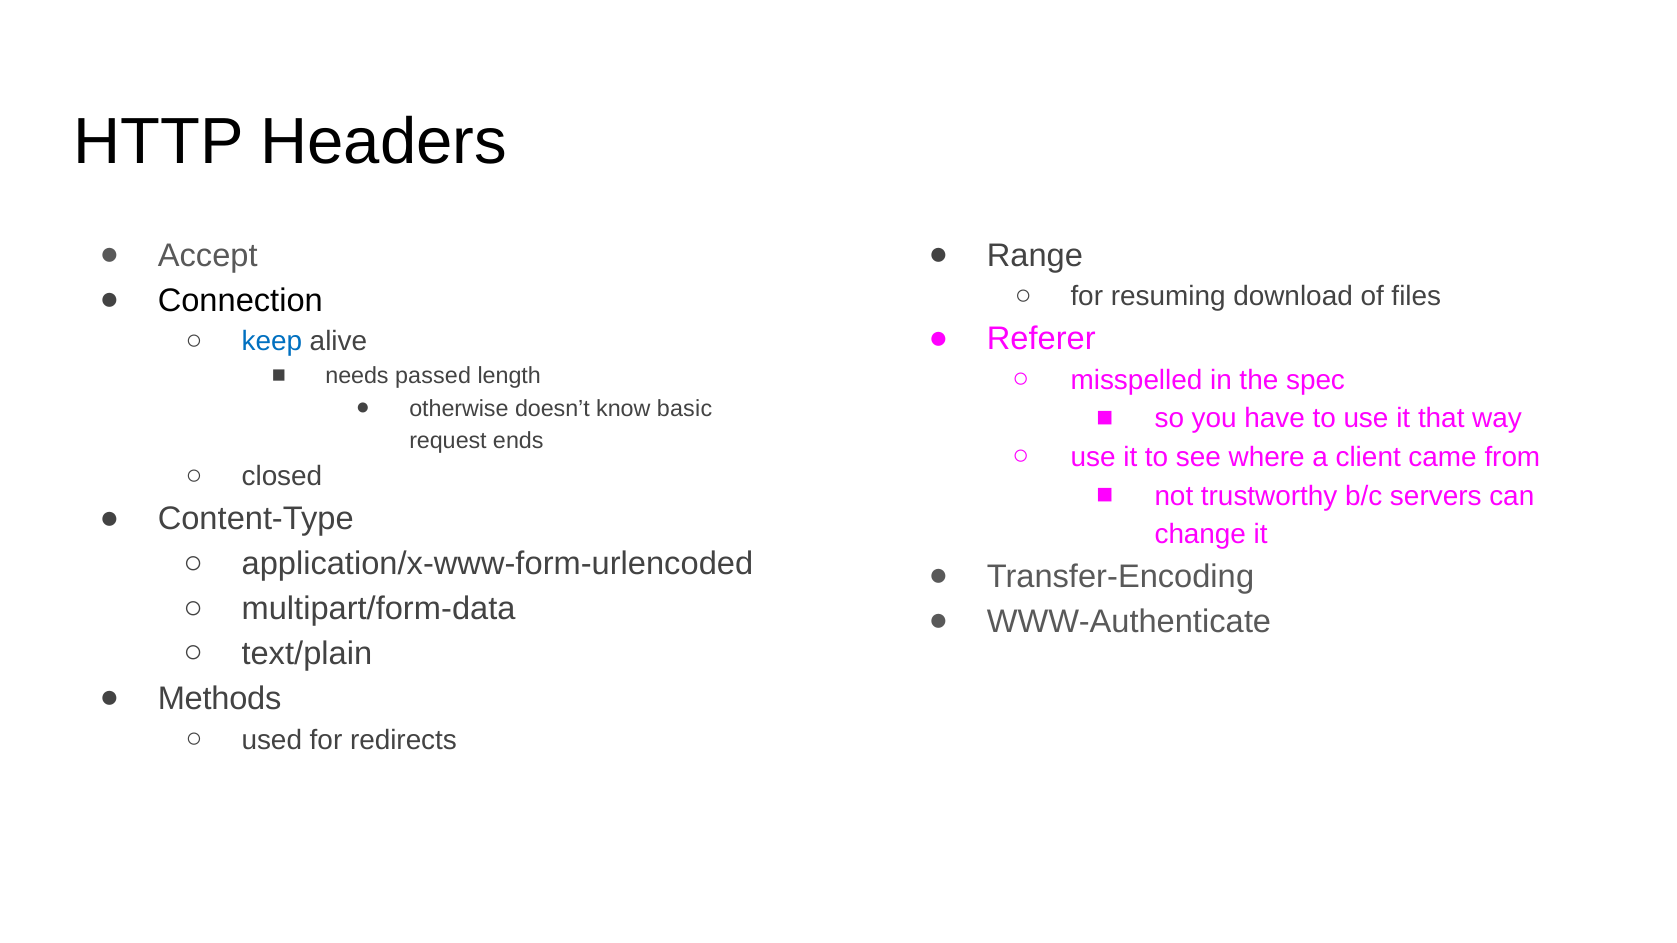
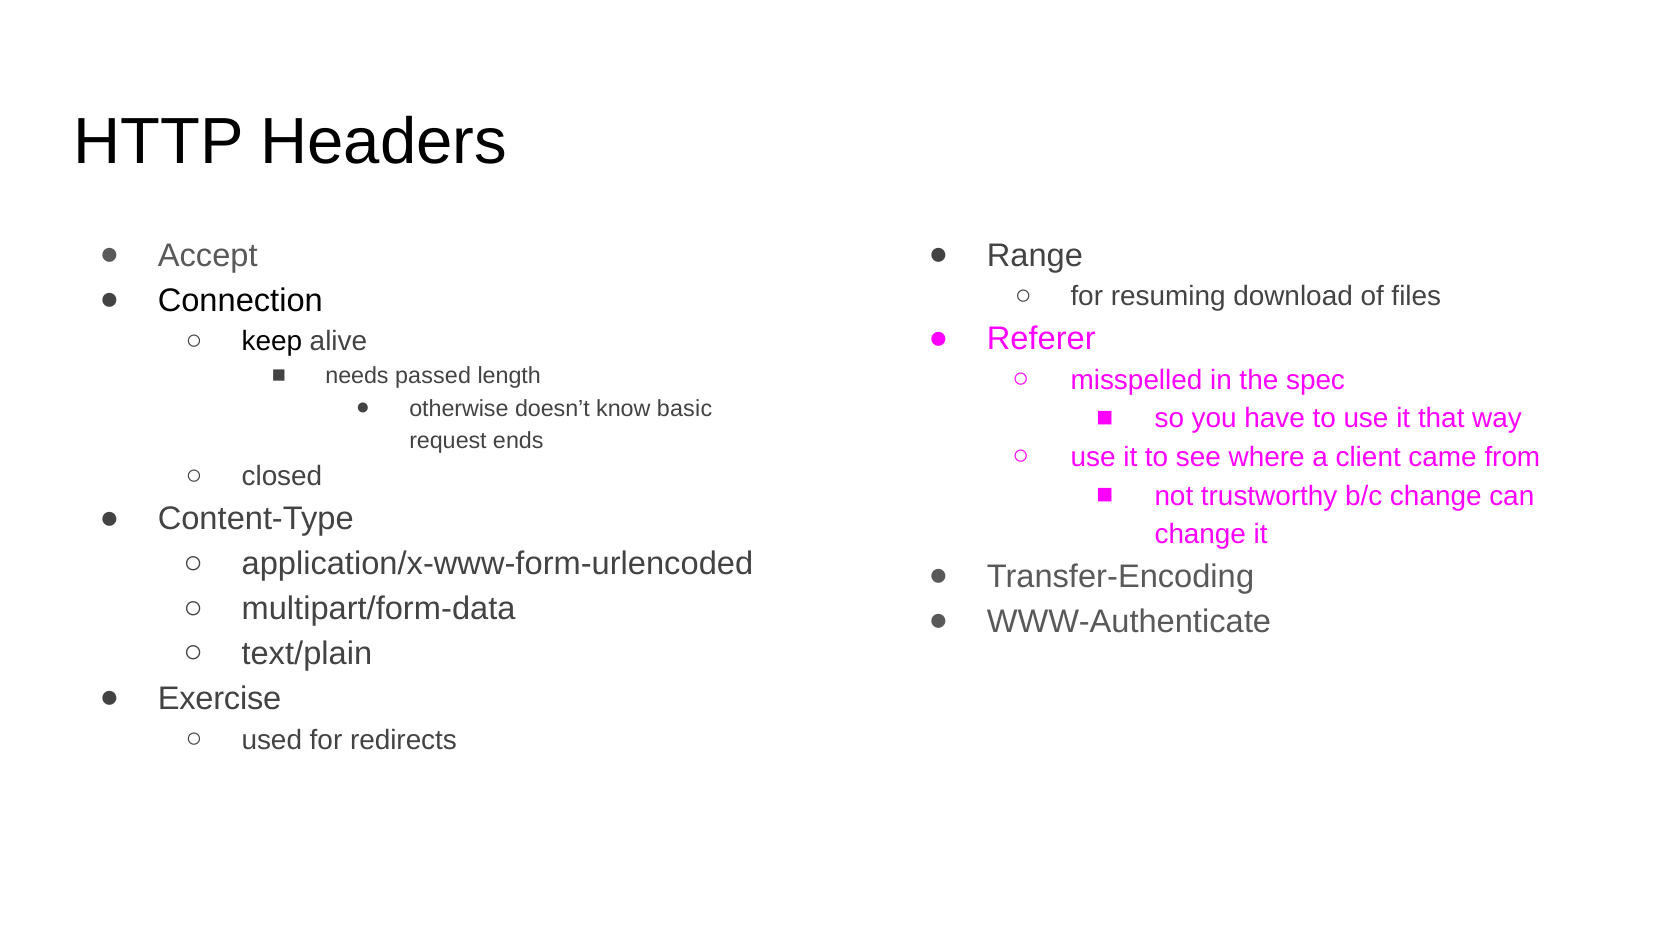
keep colour: blue -> black
b/c servers: servers -> change
Methods: Methods -> Exercise
